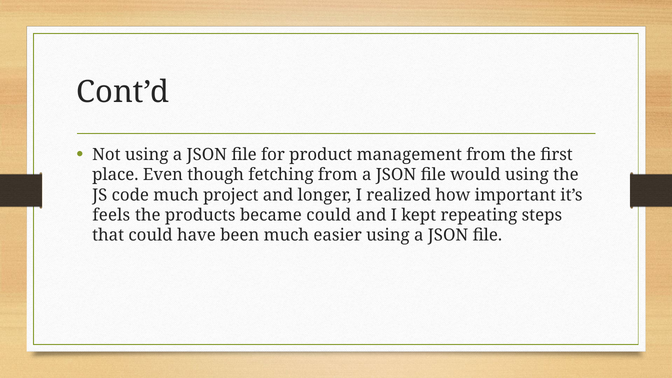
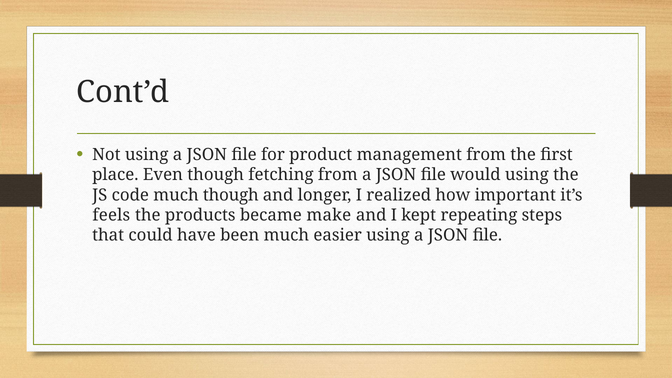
much project: project -> though
became could: could -> make
